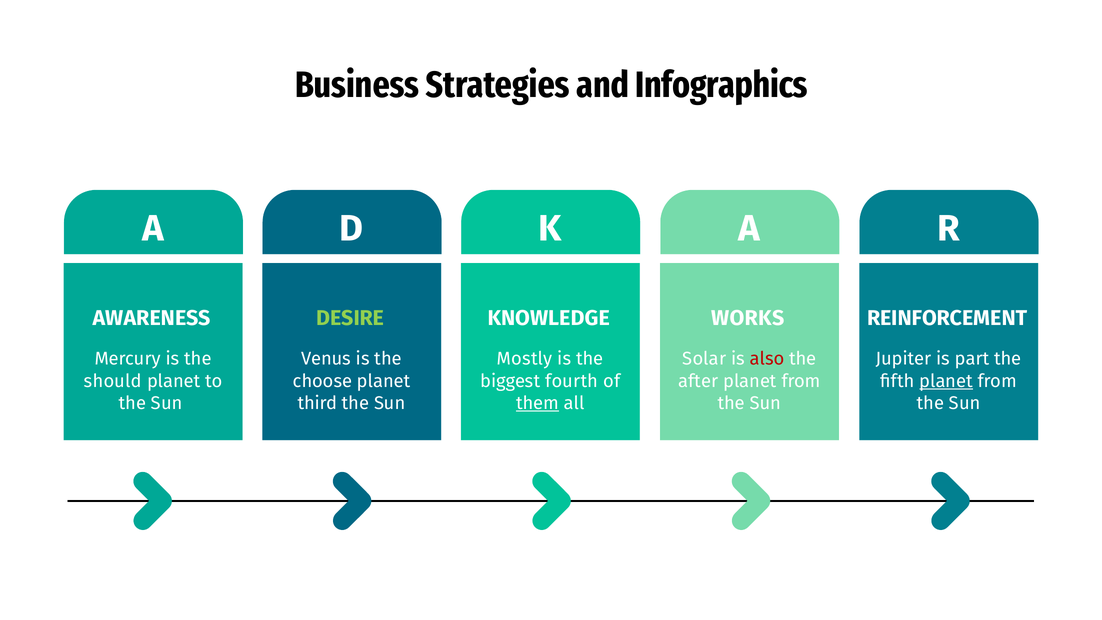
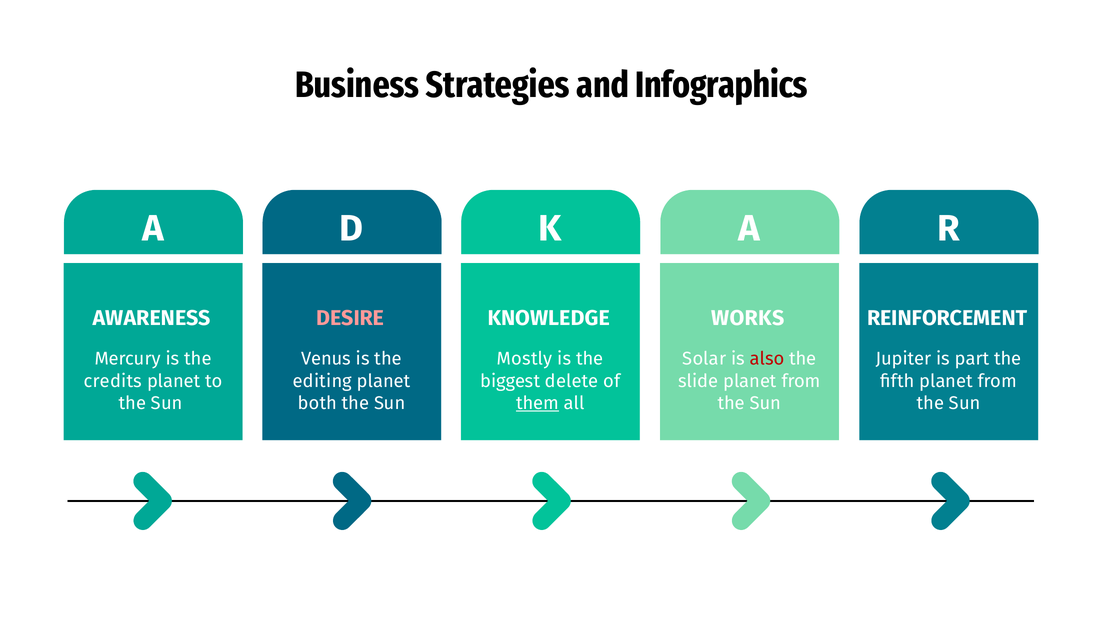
DESIRE colour: light green -> pink
should: should -> credits
choose: choose -> editing
fourth: fourth -> delete
after: after -> slide
planet at (946, 381) underline: present -> none
third: third -> both
